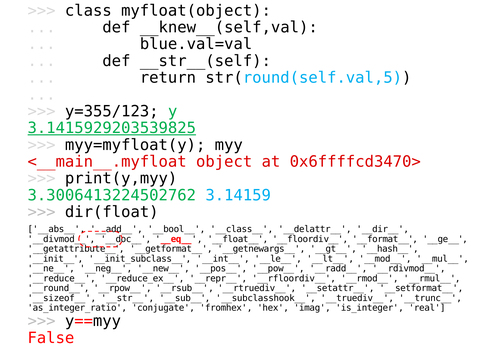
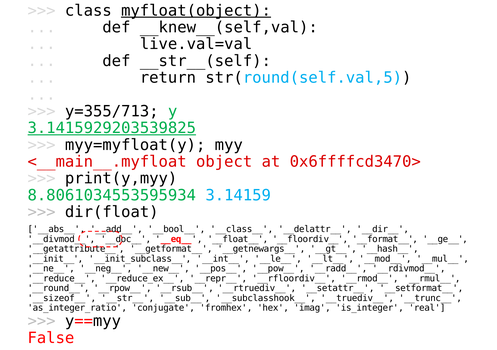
myfloat(object underline: none -> present
blue.val=val: blue.val=val -> live.val=val
y=355/123: y=355/123 -> y=355/713
3.3006413224502762: 3.3006413224502762 -> 8.8061034553595934
